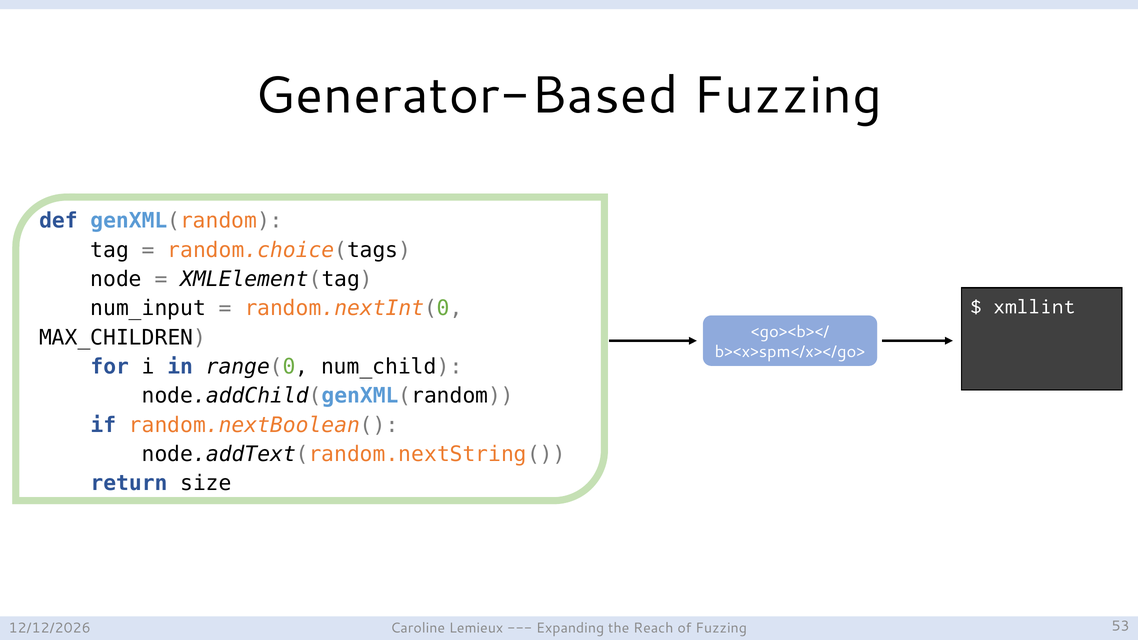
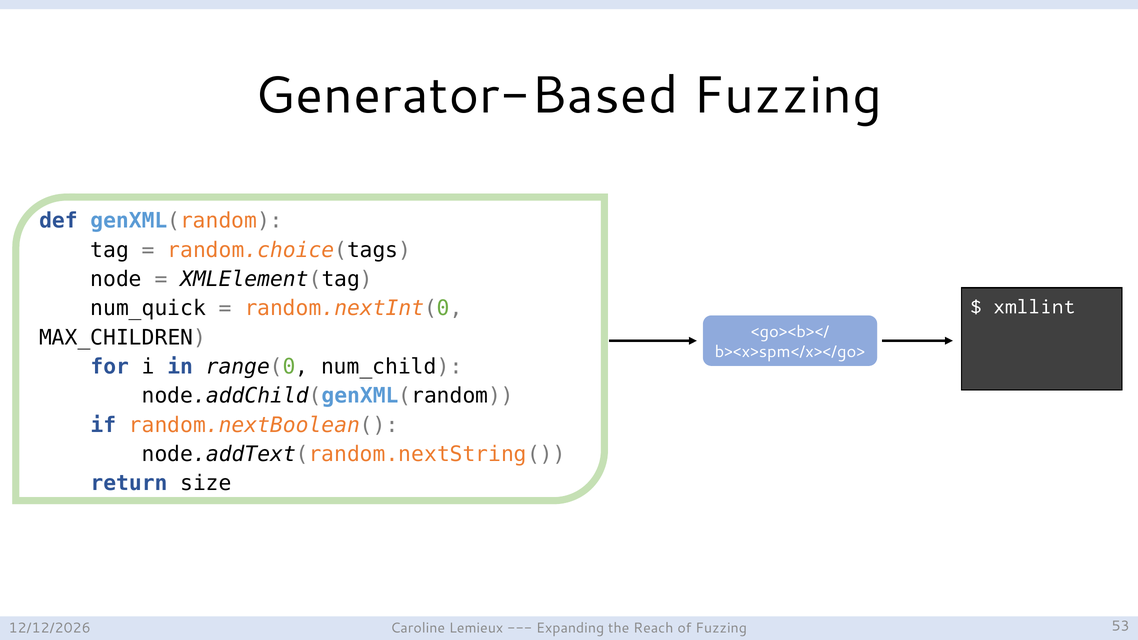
num_input: num_input -> num_quick
